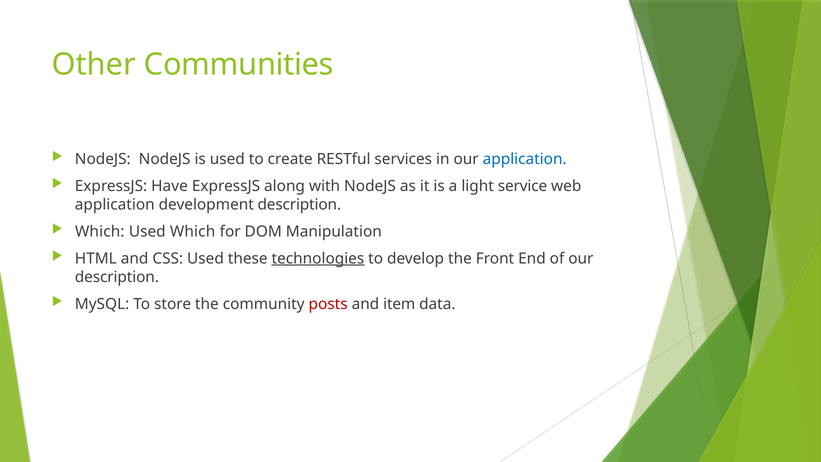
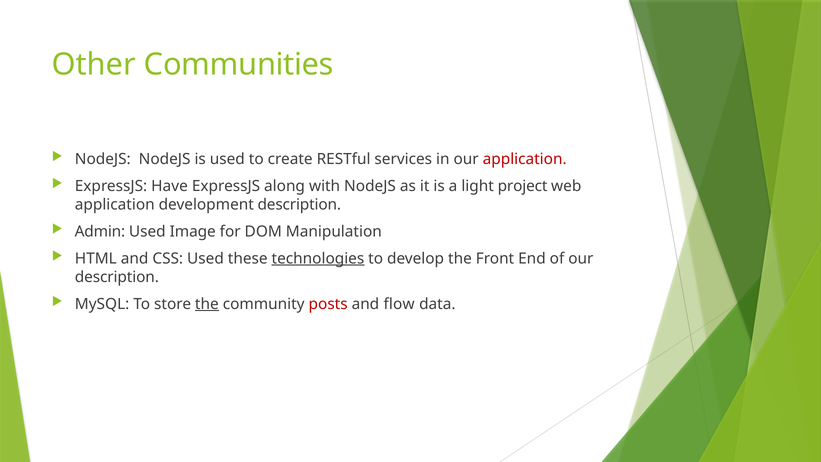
application at (525, 159) colour: blue -> red
service: service -> project
Which at (100, 231): Which -> Admin
Used Which: Which -> Image
the at (207, 304) underline: none -> present
item: item -> flow
